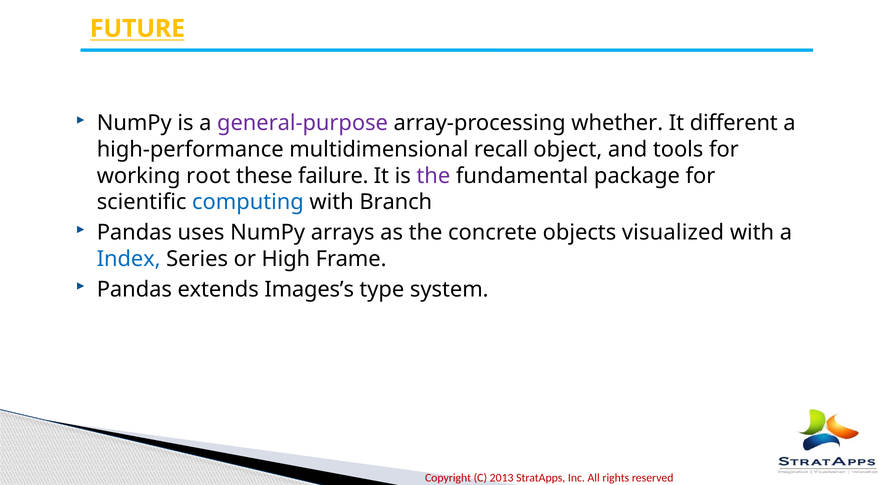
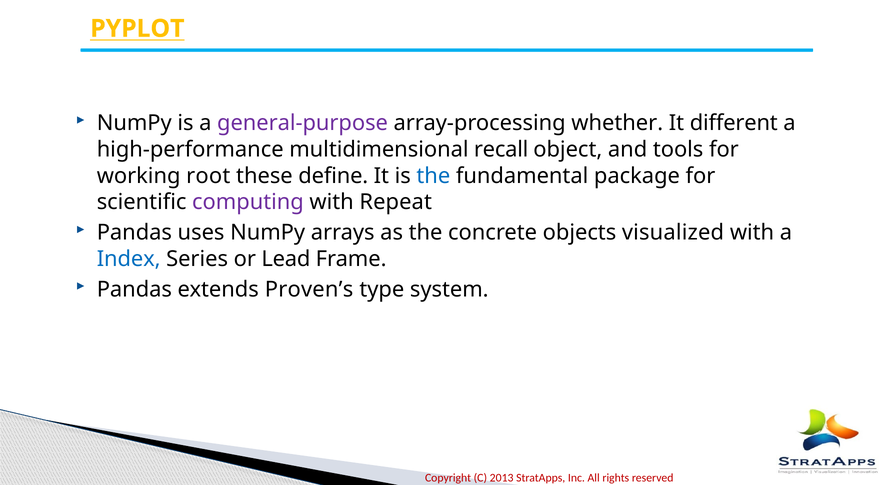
FUTURE: FUTURE -> PYPLOT
failure: failure -> define
the at (433, 176) colour: purple -> blue
computing colour: blue -> purple
Branch: Branch -> Repeat
High: High -> Lead
Images’s: Images’s -> Proven’s
